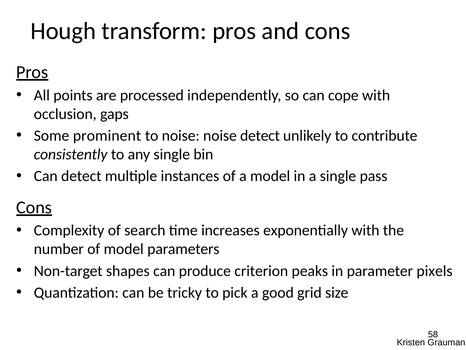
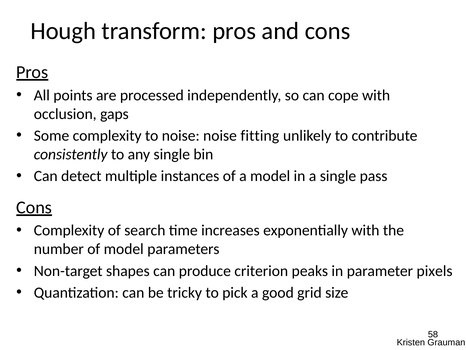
Some prominent: prominent -> complexity
noise detect: detect -> fitting
